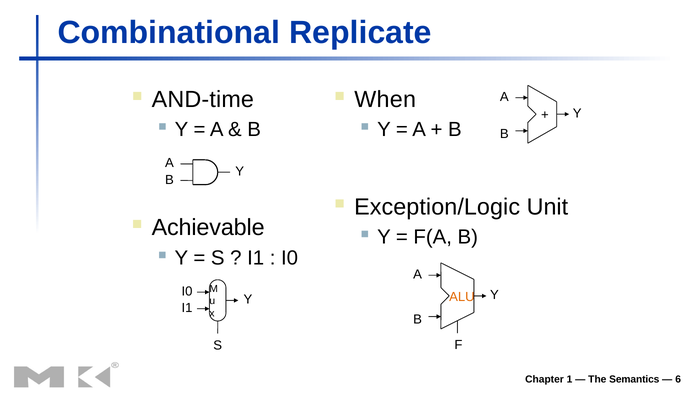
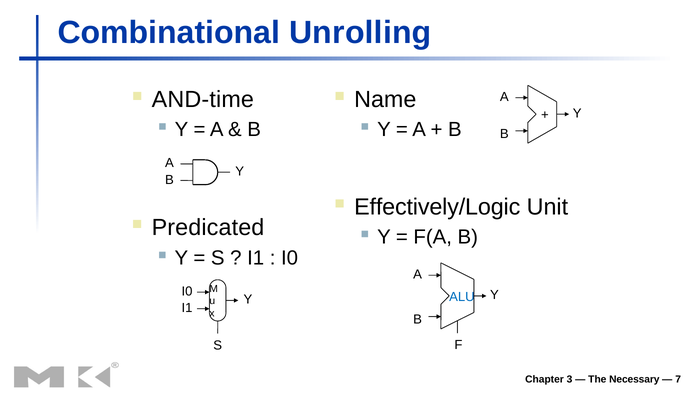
Replicate: Replicate -> Unrolling
When: When -> Name
Exception/Logic: Exception/Logic -> Effectively/Logic
Achievable: Achievable -> Predicated
ALU colour: orange -> blue
1: 1 -> 3
Semantics: Semantics -> Necessary
6: 6 -> 7
